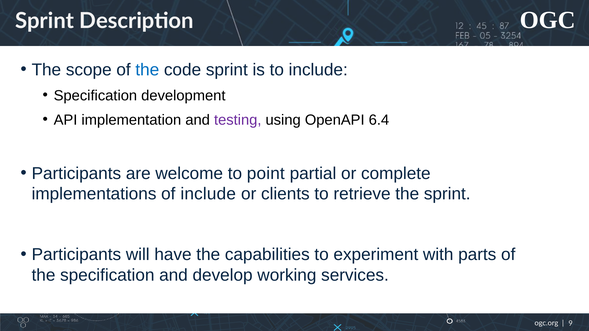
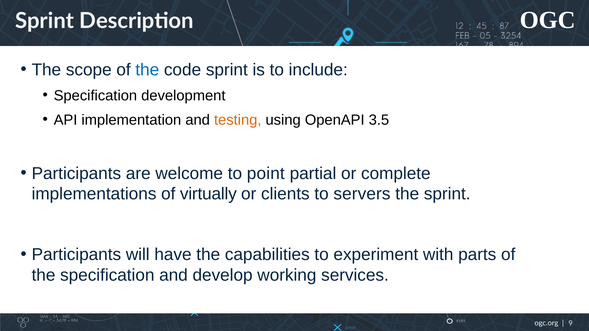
testing colour: purple -> orange
6.4: 6.4 -> 3.5
of include: include -> virtually
retrieve: retrieve -> servers
